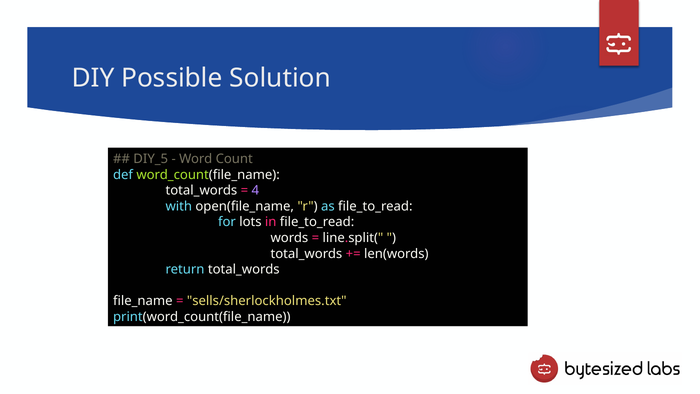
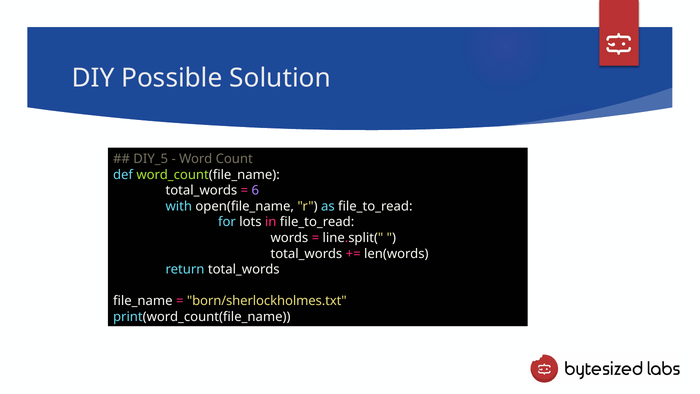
4: 4 -> 6
sells/sherlockholmes.txt: sells/sherlockholmes.txt -> born/sherlockholmes.txt
